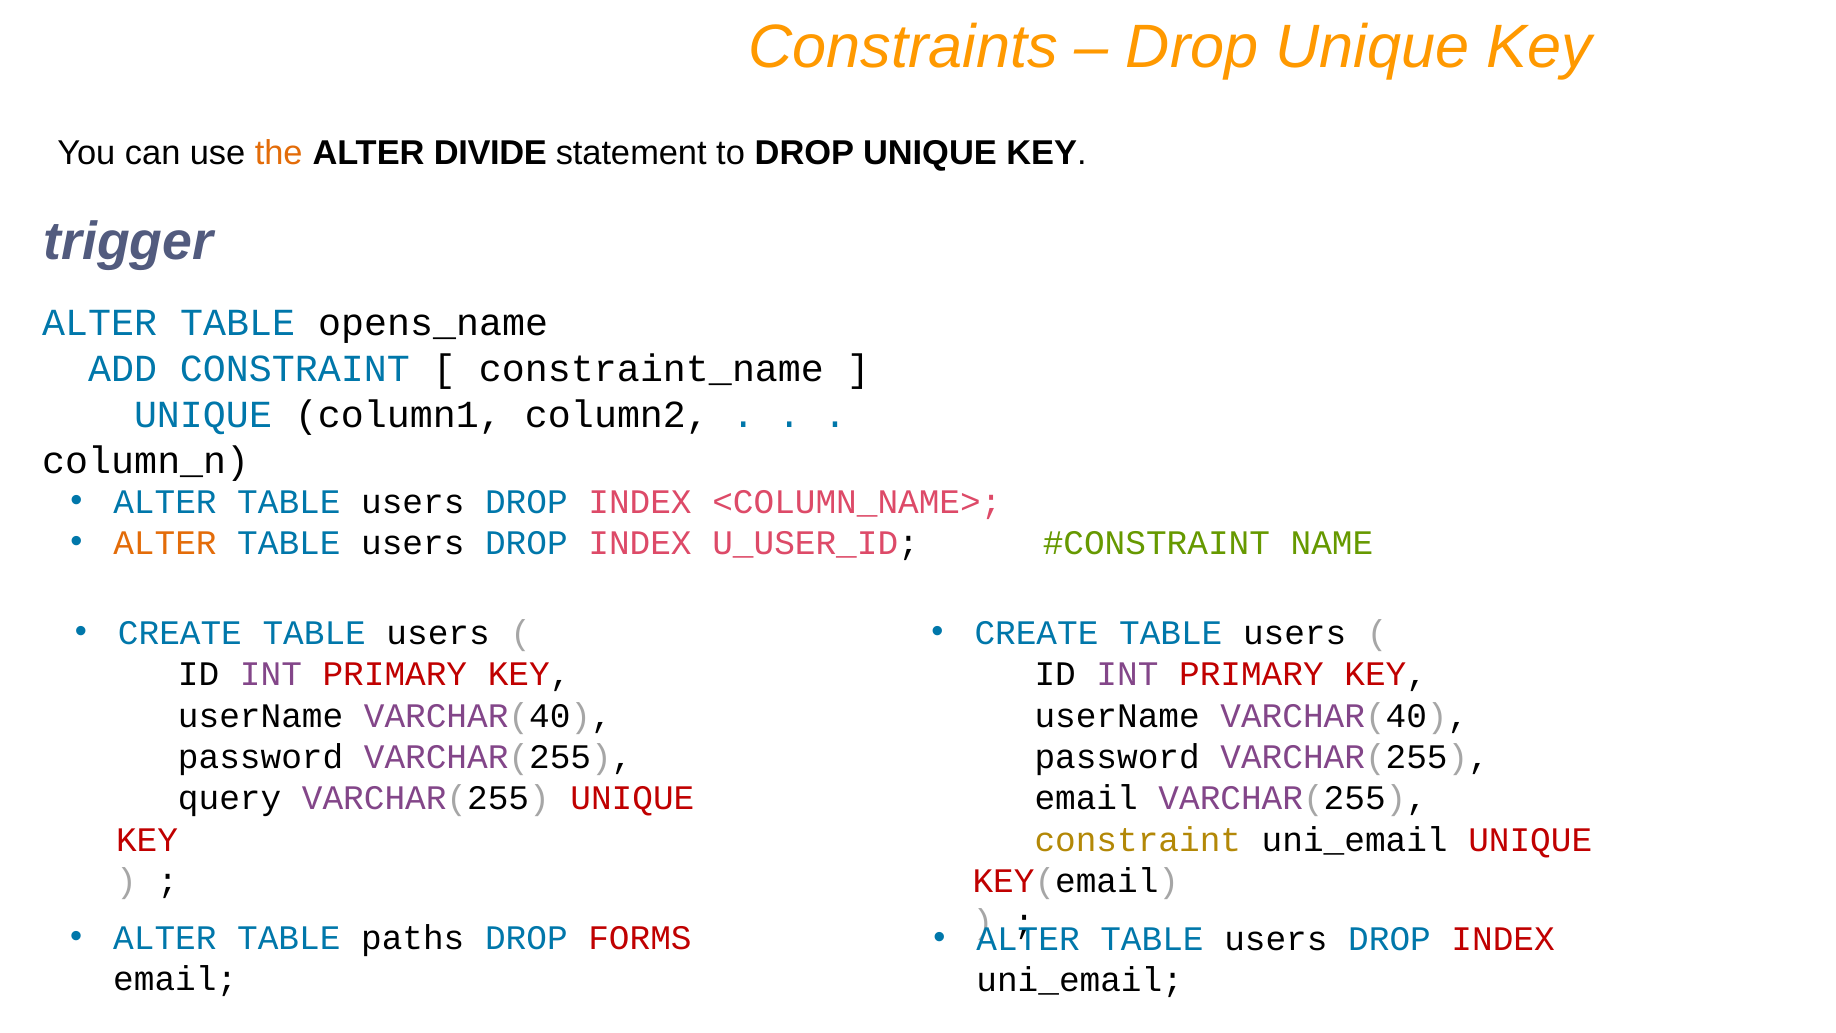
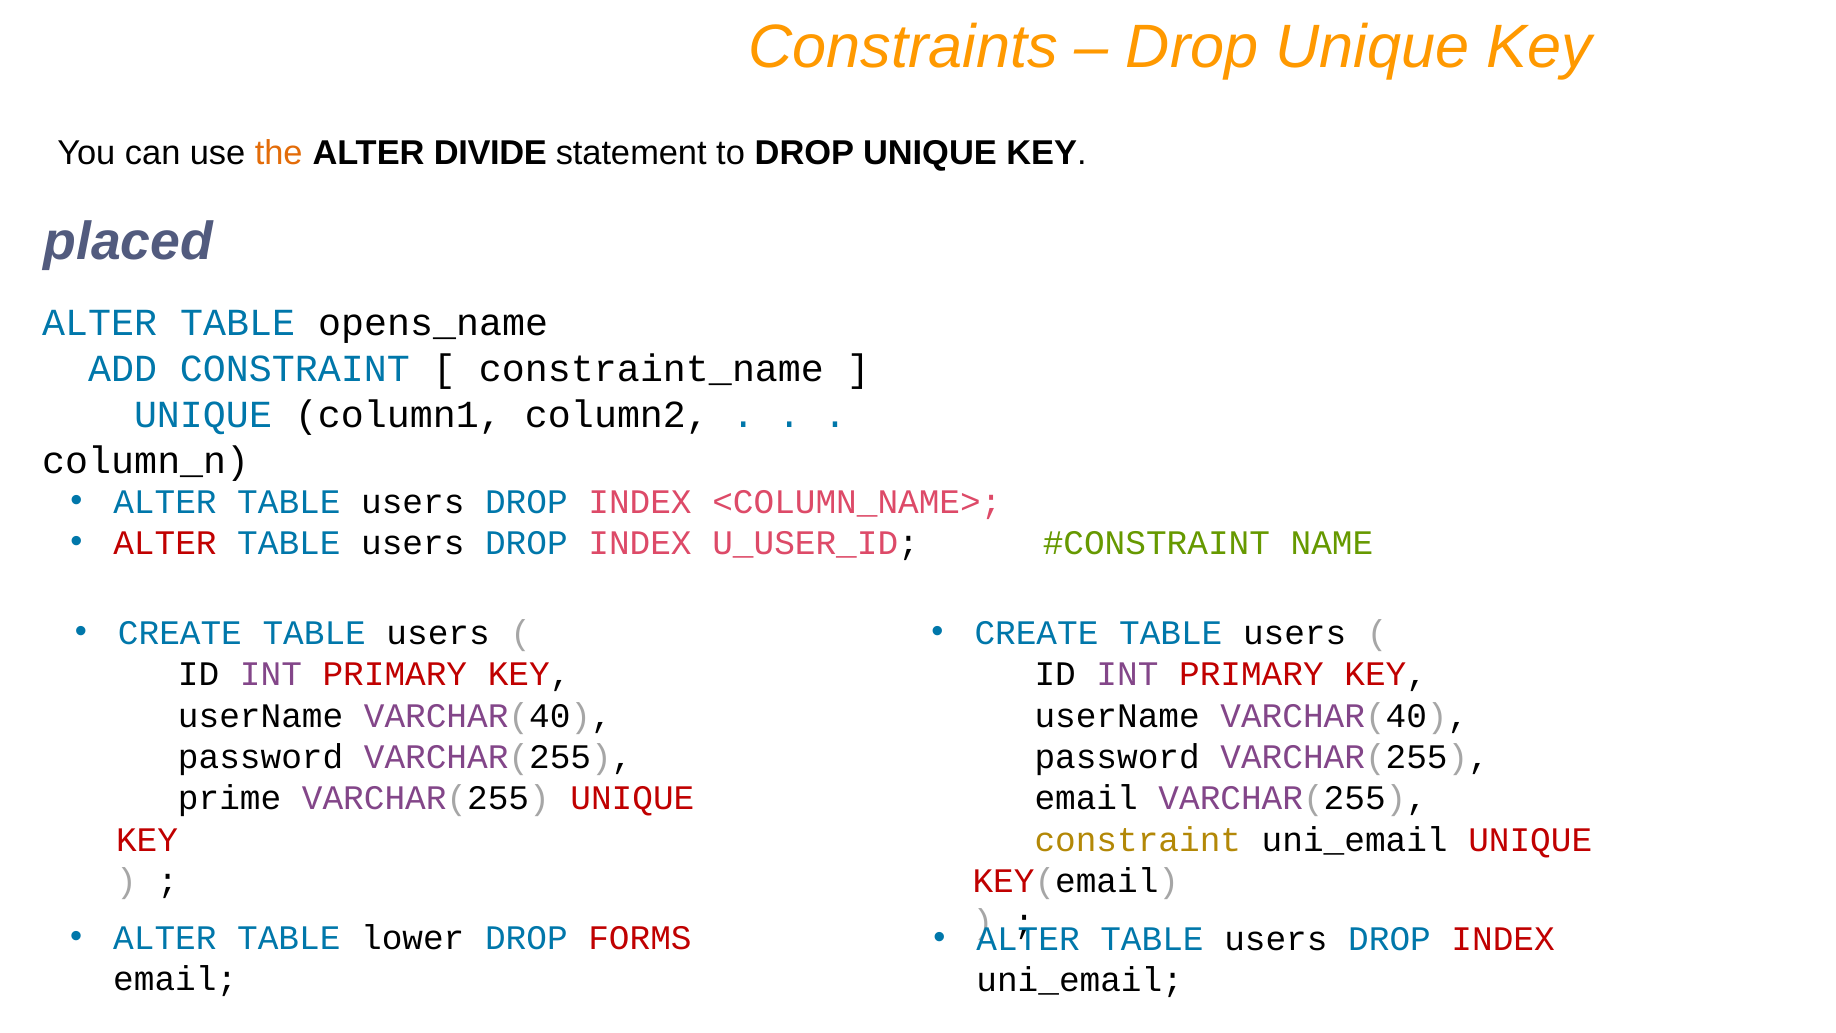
trigger: trigger -> placed
ALTER at (165, 543) colour: orange -> red
query: query -> prime
paths: paths -> lower
